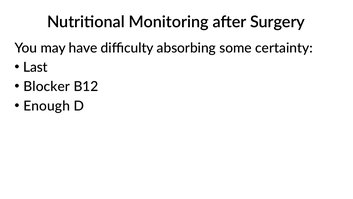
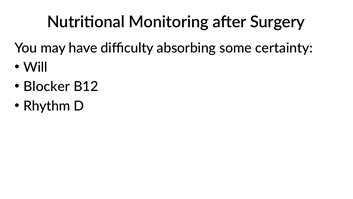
Last: Last -> Will
Enough: Enough -> Rhythm
